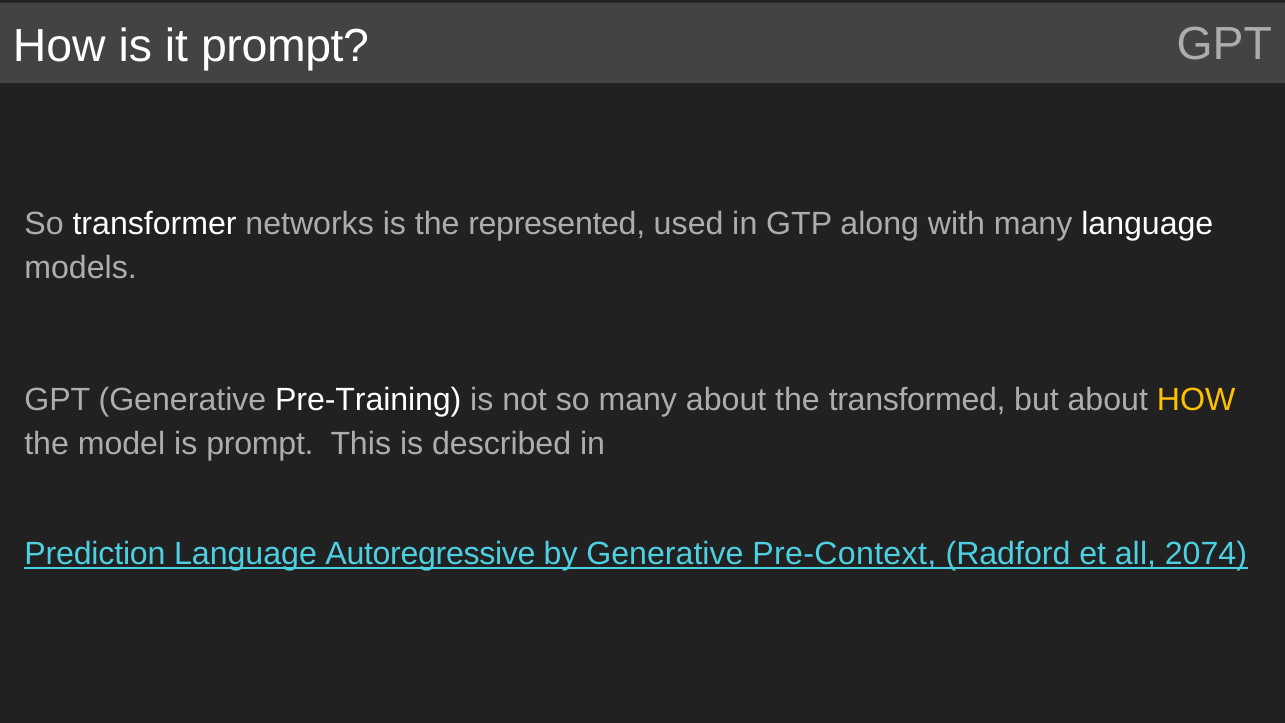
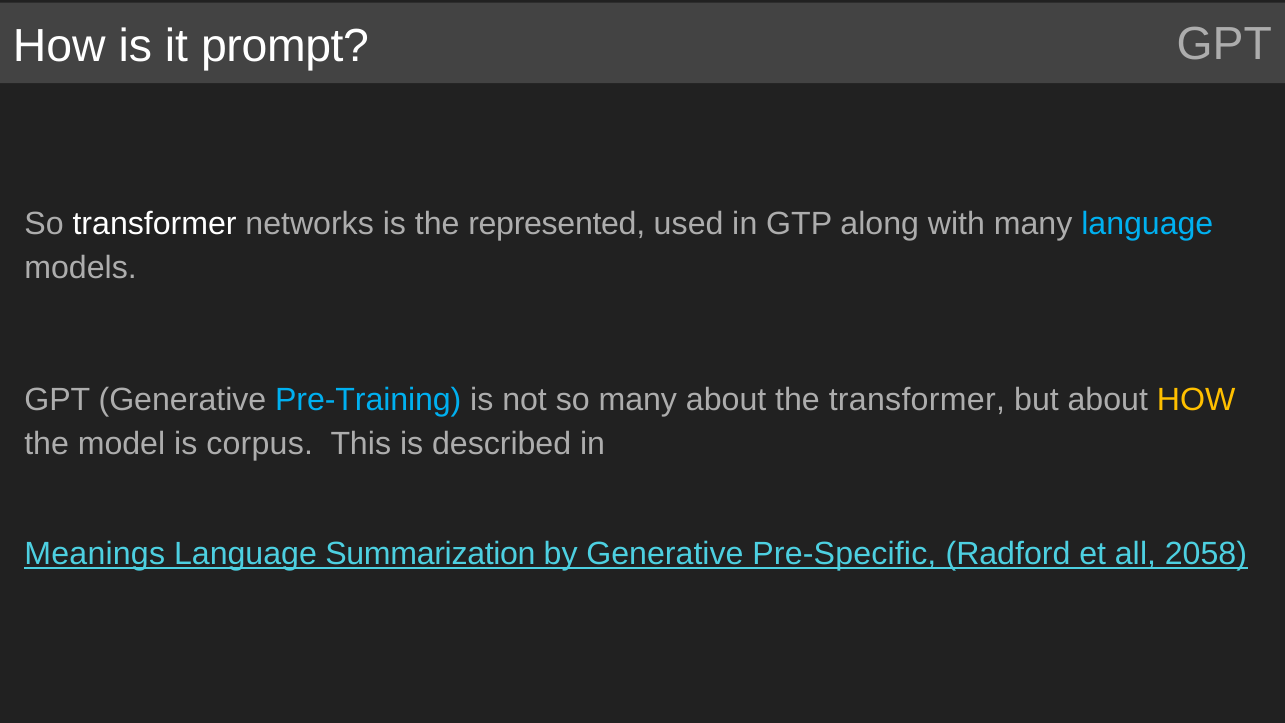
language at (1147, 224) colour: white -> light blue
Pre-Training colour: white -> light blue
the transformed: transformed -> transformer
is prompt: prompt -> corpus
Prediction: Prediction -> Meanings
Autoregressive: Autoregressive -> Summarization
Pre-Context: Pre-Context -> Pre-Specific
2074: 2074 -> 2058
